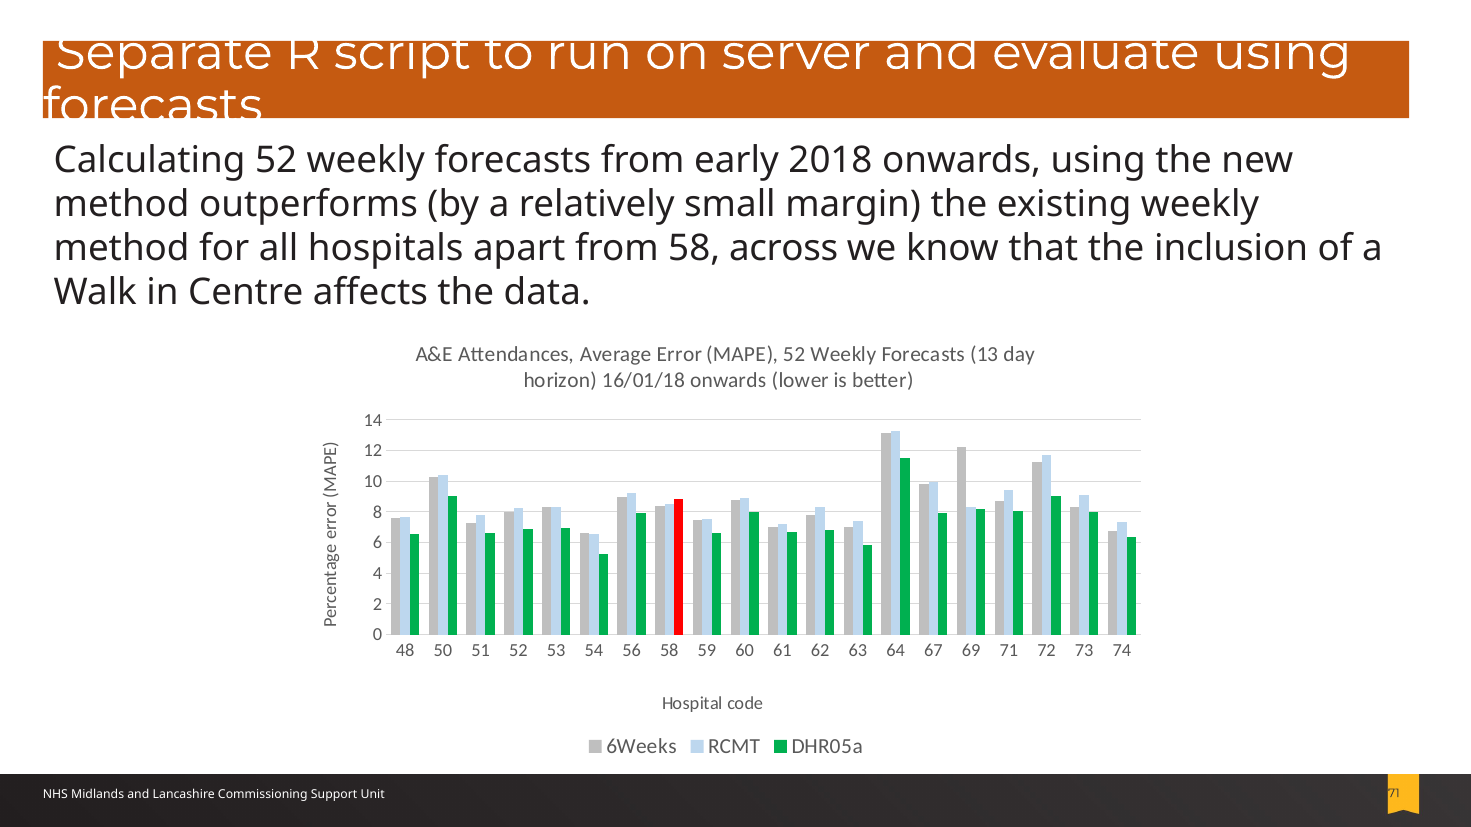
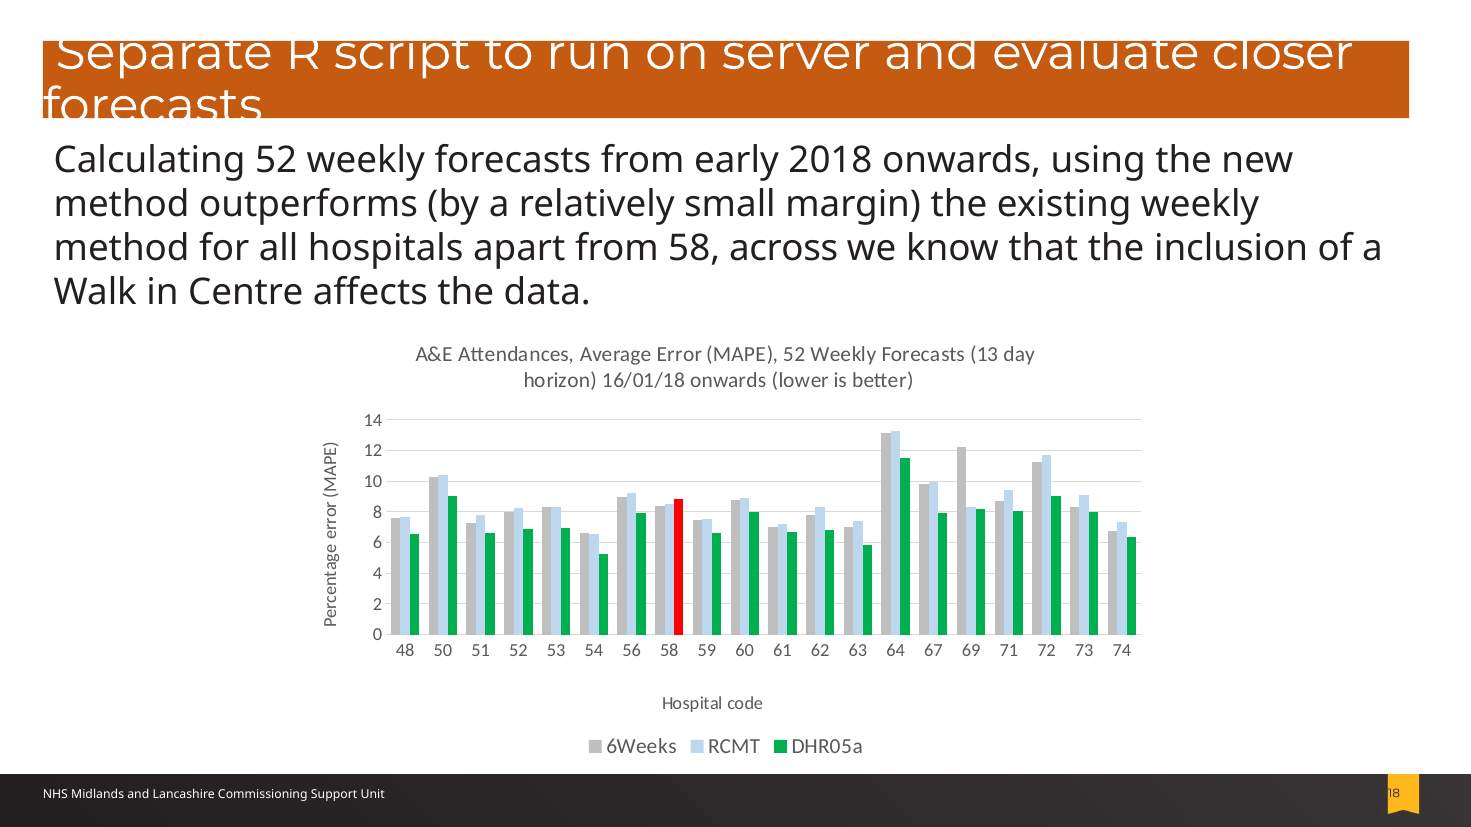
evaluate using: using -> closer
Unit 71: 71 -> 18
